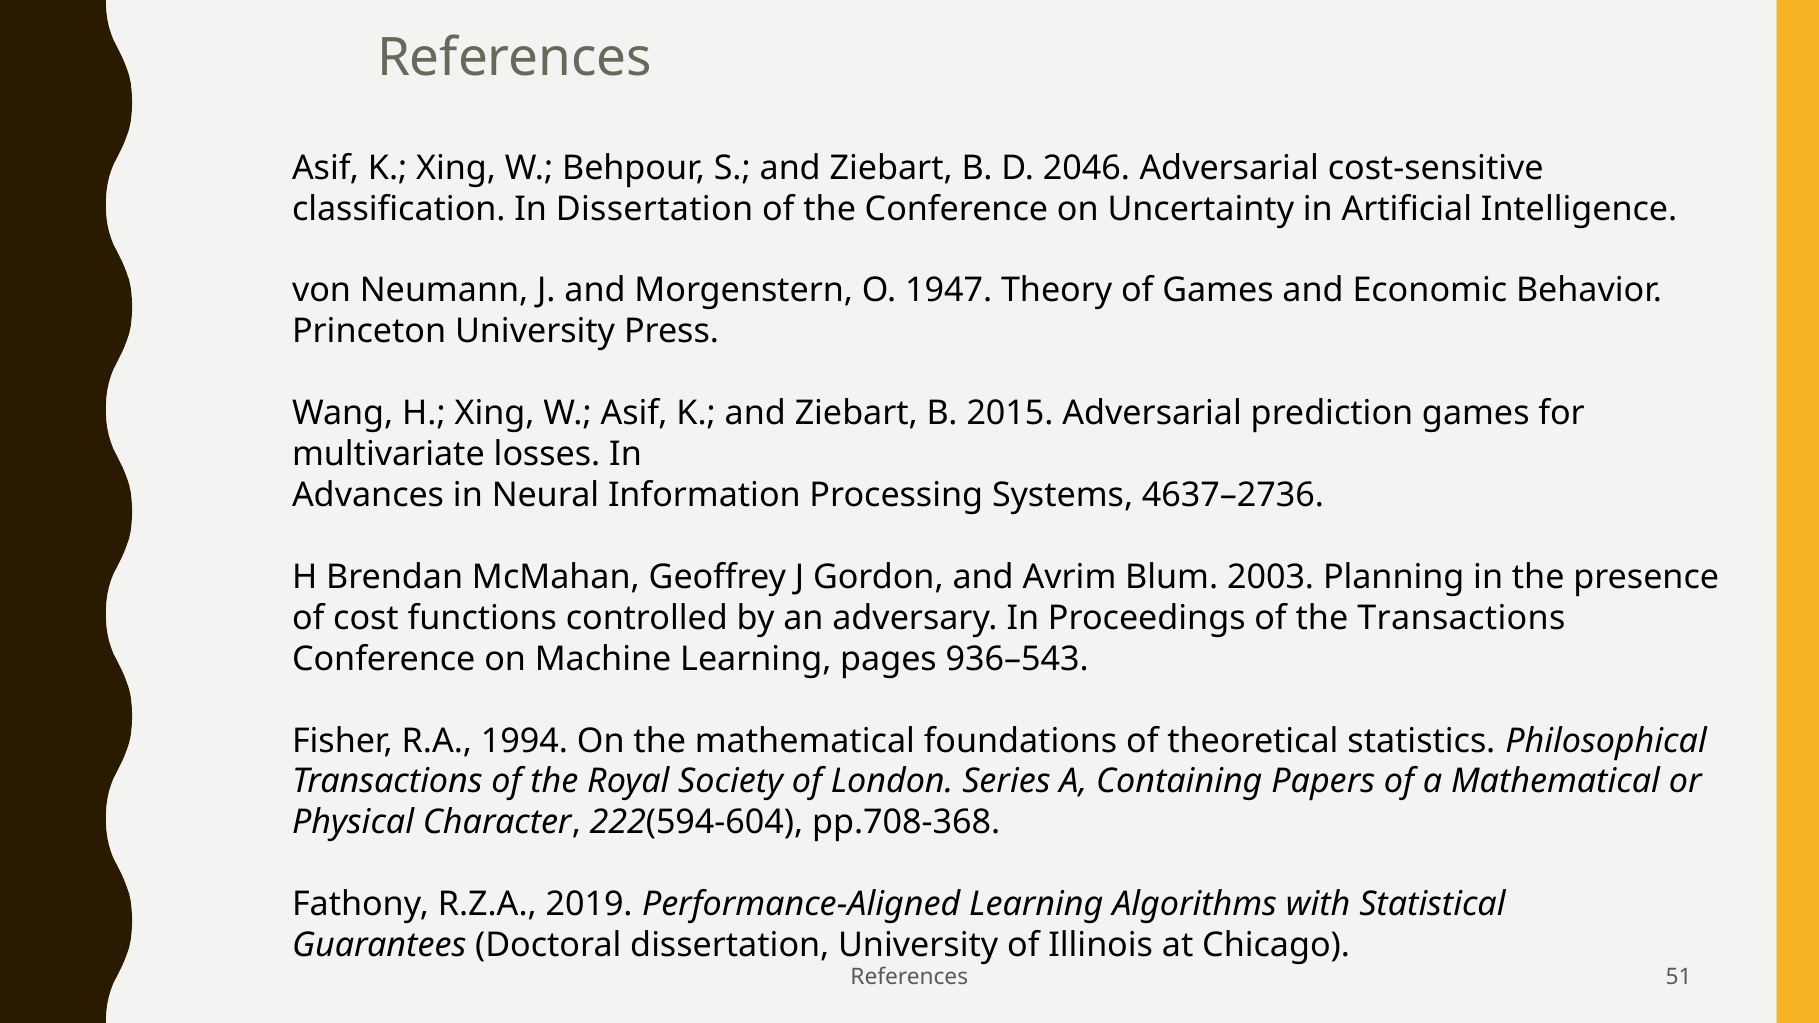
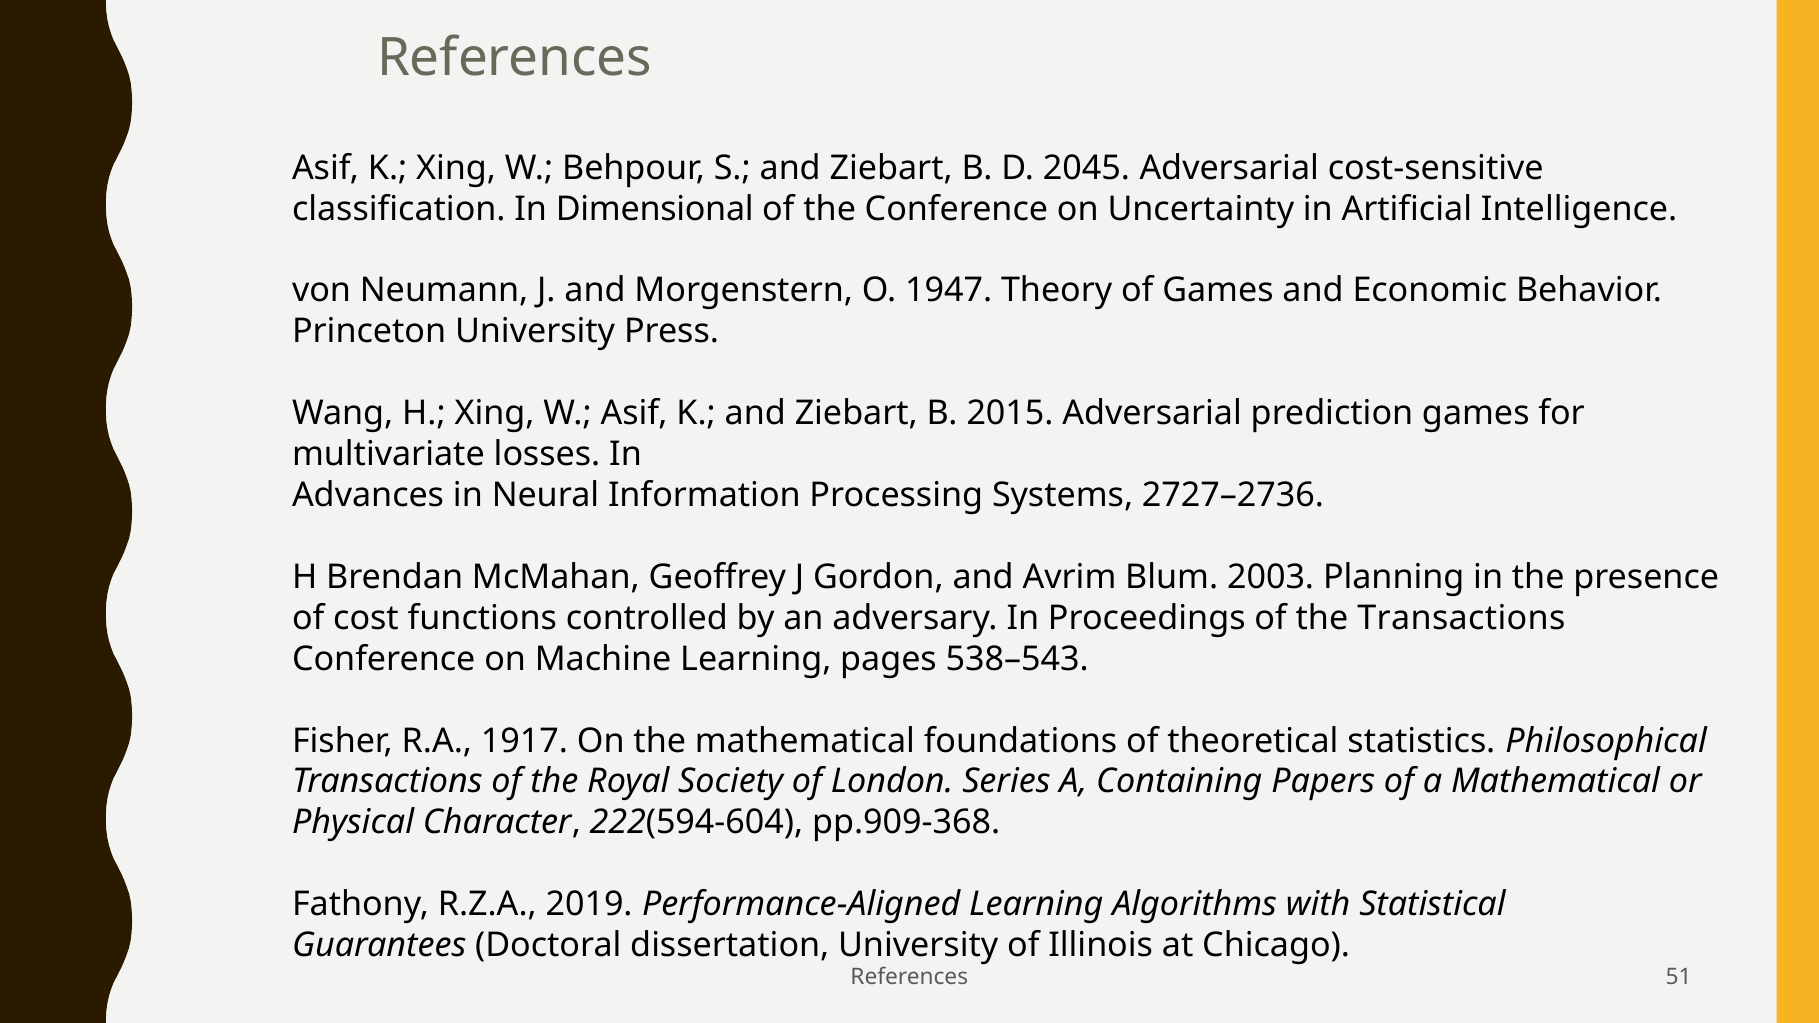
2046: 2046 -> 2045
In Dissertation: Dissertation -> Dimensional
4637–2736: 4637–2736 -> 2727–2736
936–543: 936–543 -> 538–543
1994: 1994 -> 1917
pp.708-368: pp.708-368 -> pp.909-368
